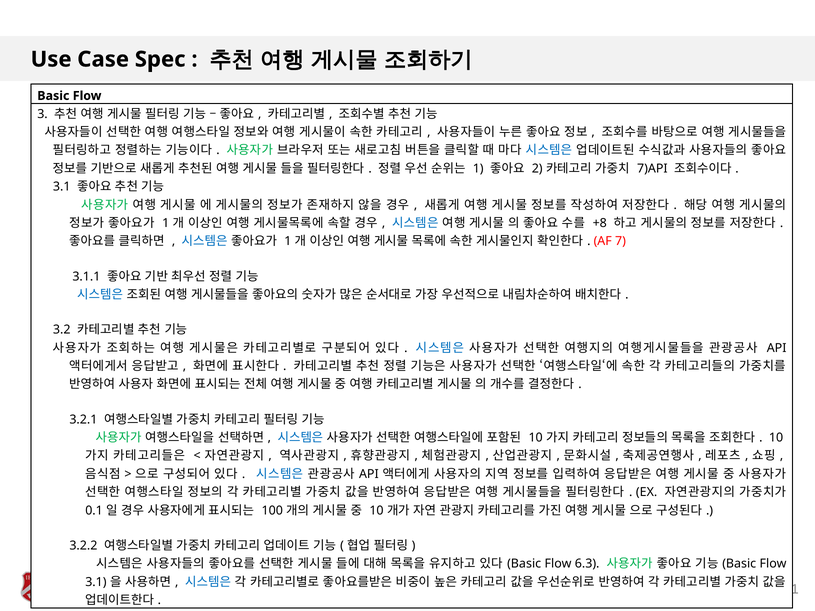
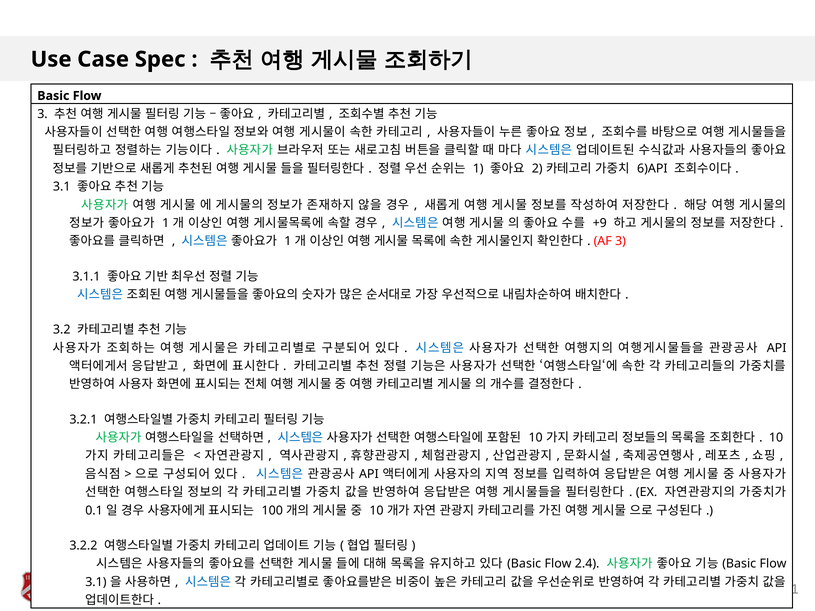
7)API: 7)API -> 6)API
+8: +8 -> +9
AF 7: 7 -> 3
6.3: 6.3 -> 2.4
